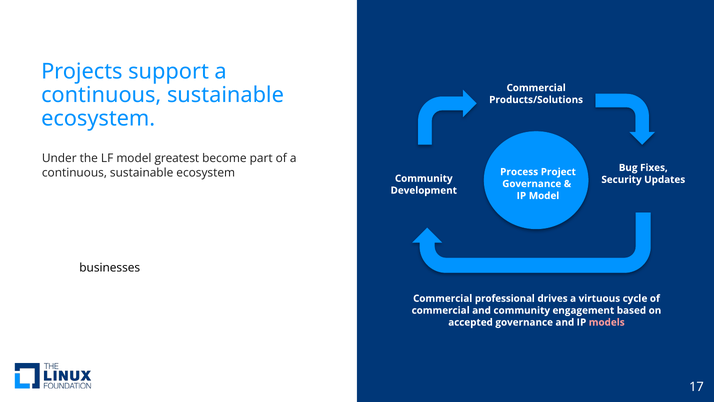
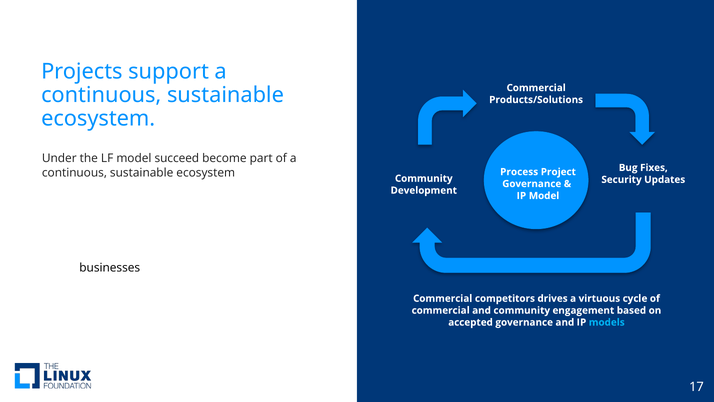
greatest: greatest -> succeed
professional: professional -> competitors
models colour: pink -> light blue
